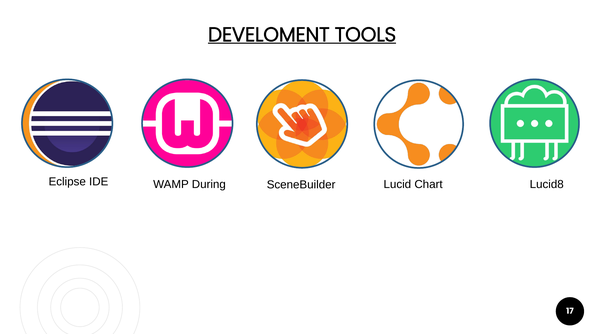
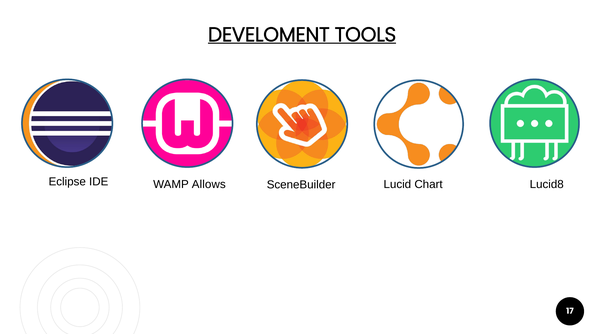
During: During -> Allows
